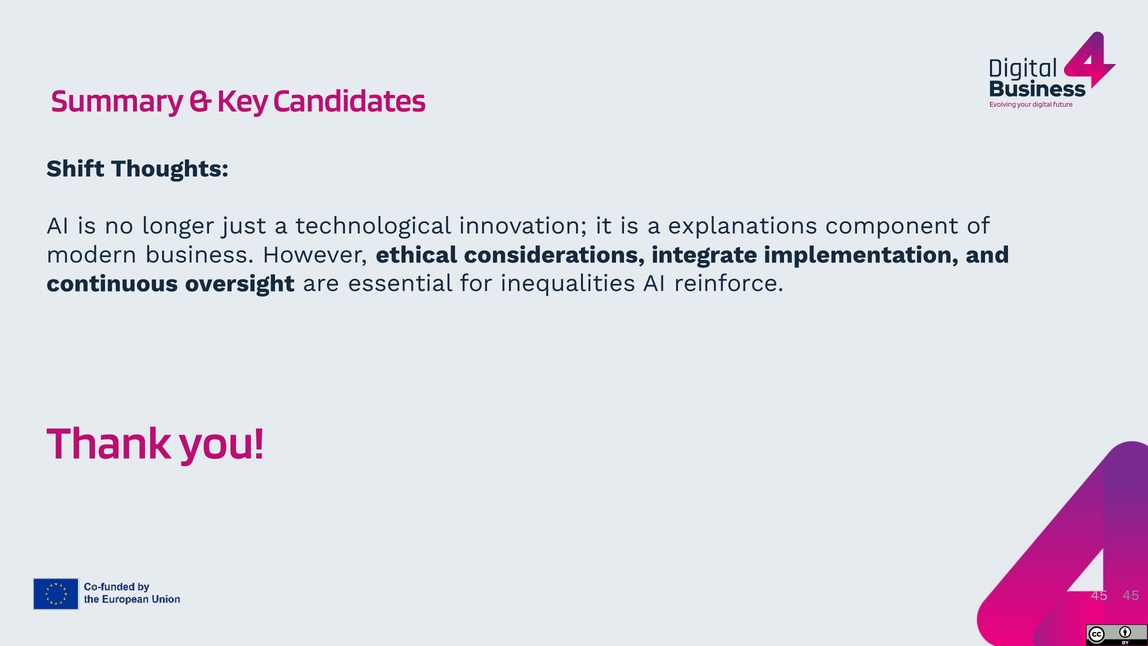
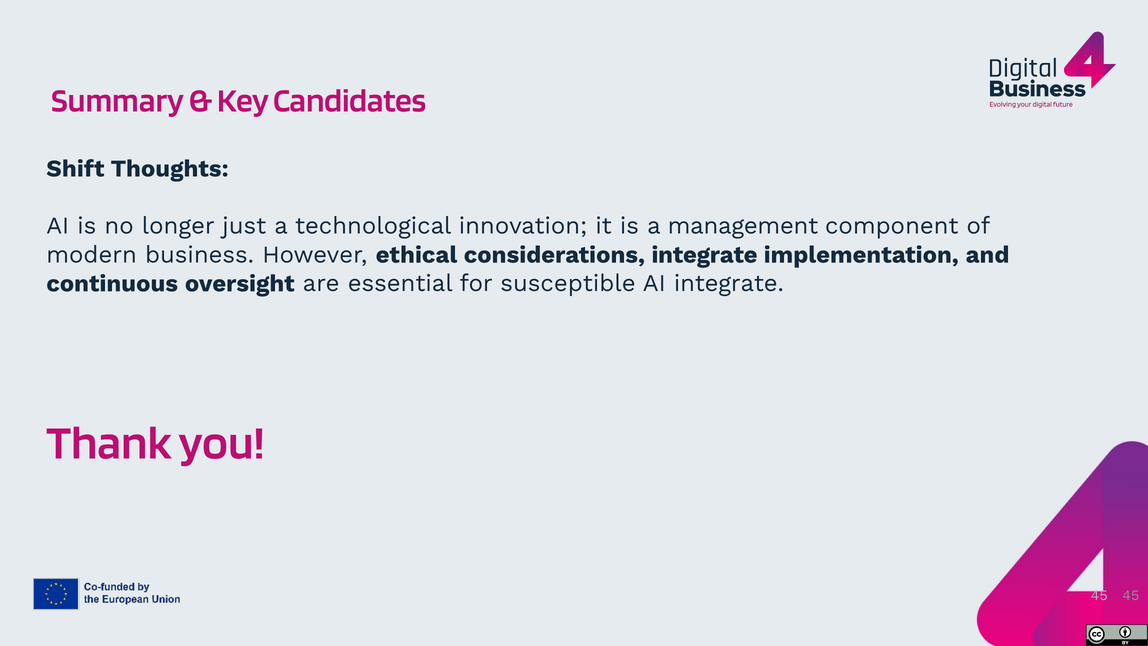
explanations: explanations -> management
inequalities: inequalities -> susceptible
AI reinforce: reinforce -> integrate
